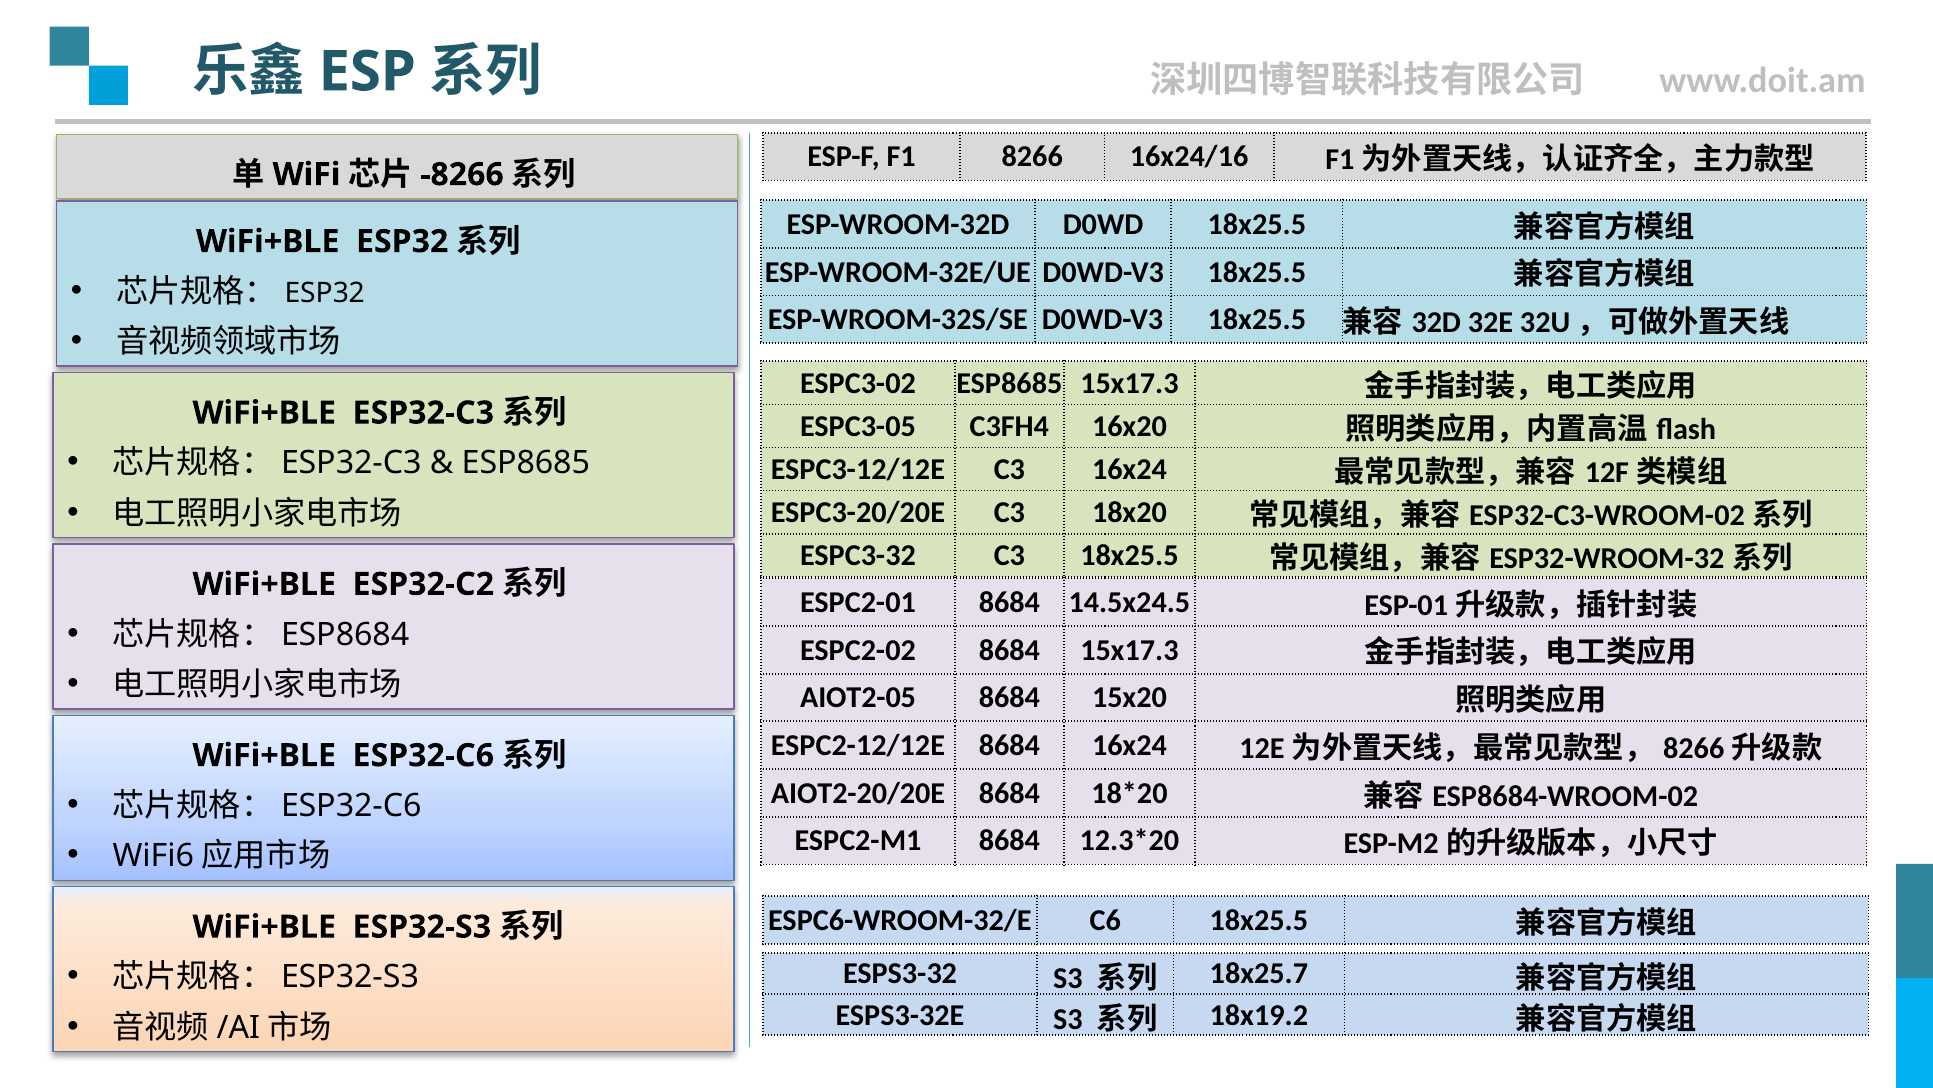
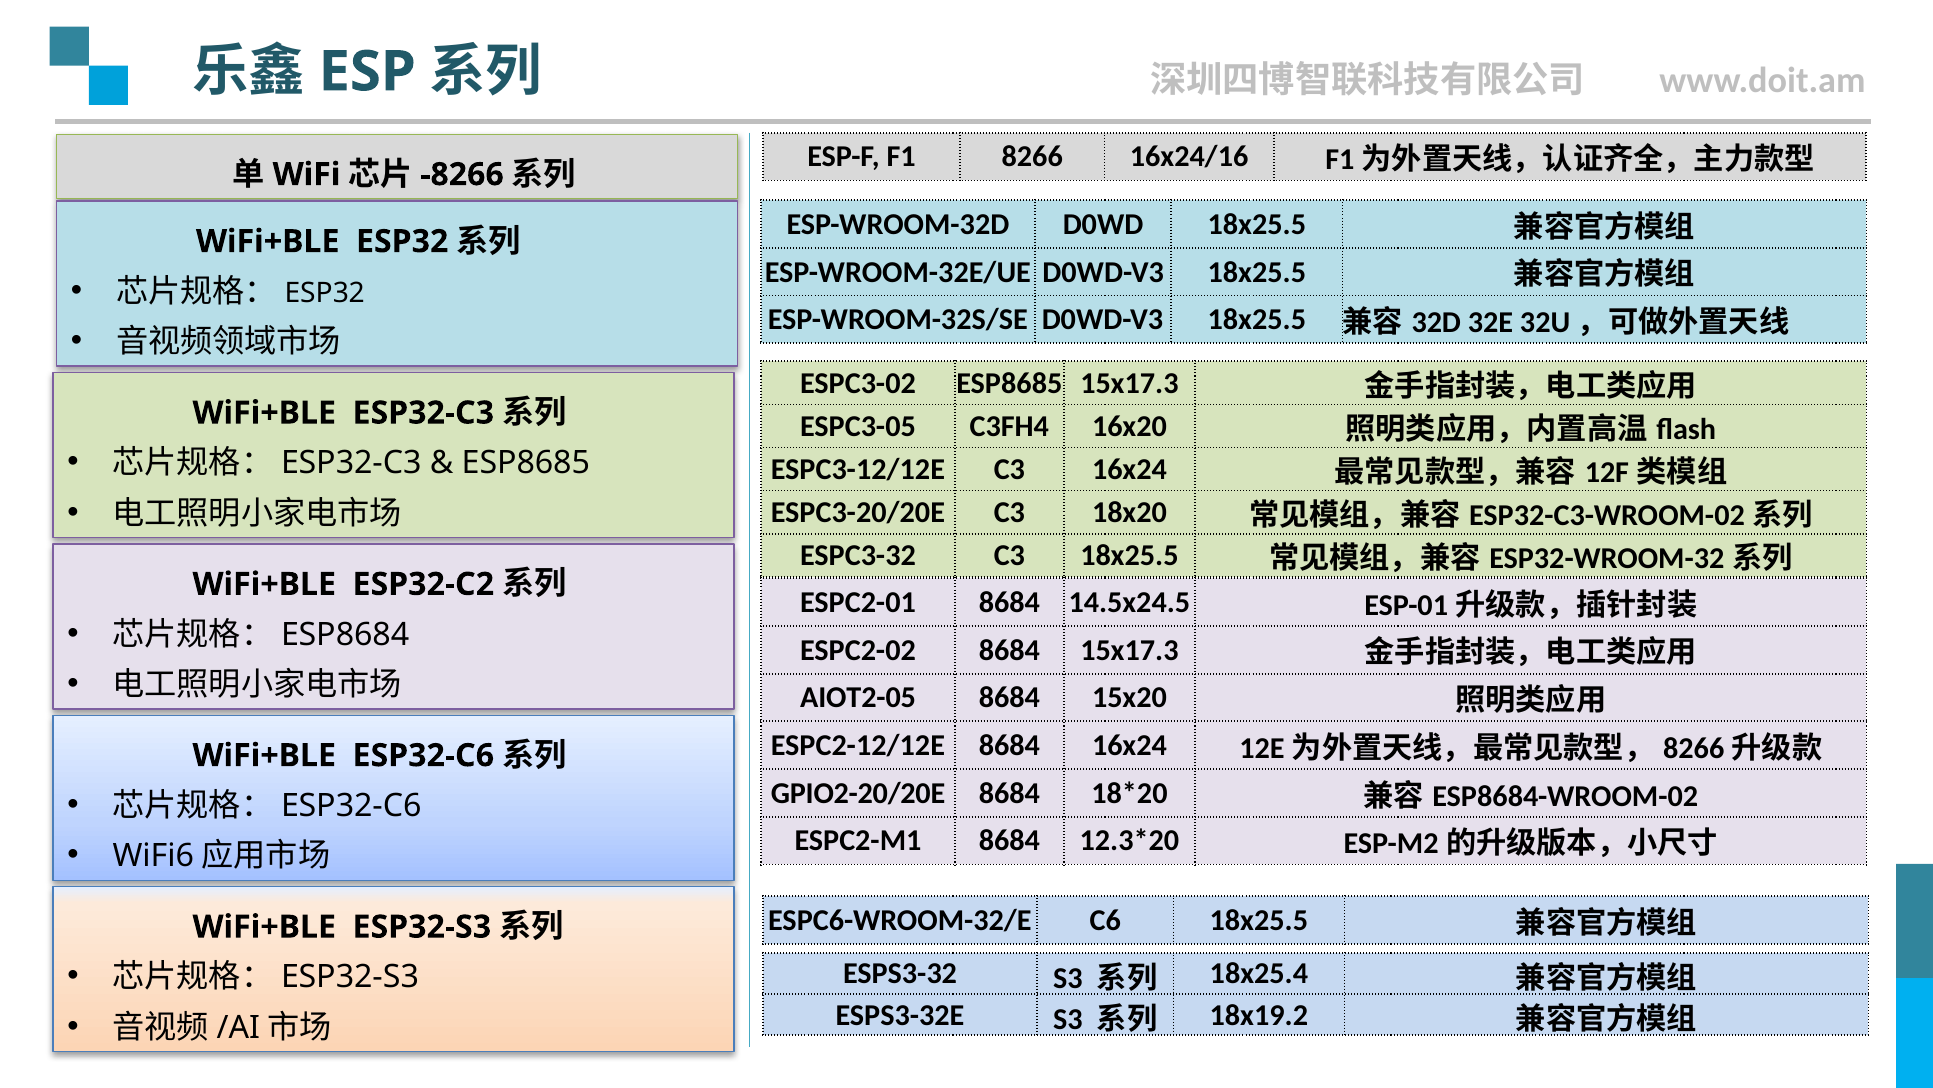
AIOT2-20/20E: AIOT2-20/20E -> GPIO2-20/20E
18x25.7: 18x25.7 -> 18x25.4
